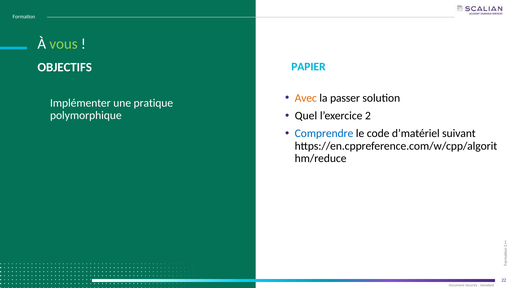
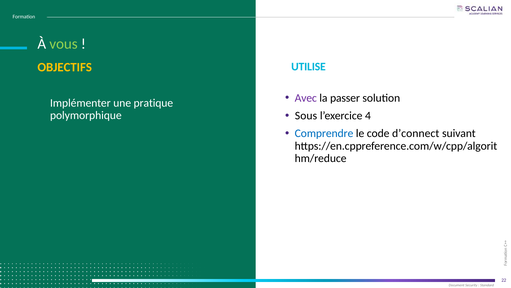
PAPIER: PAPIER -> UTILISE
OBJECTIFS colour: white -> yellow
Avec colour: orange -> purple
Quel: Quel -> Sous
2: 2 -> 4
d’matériel: d’matériel -> d’connect
